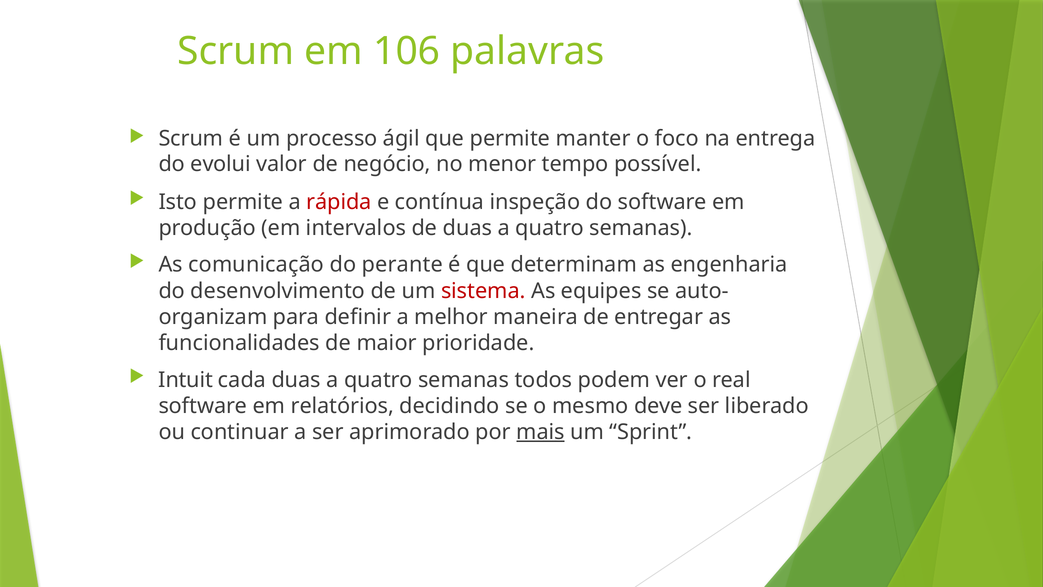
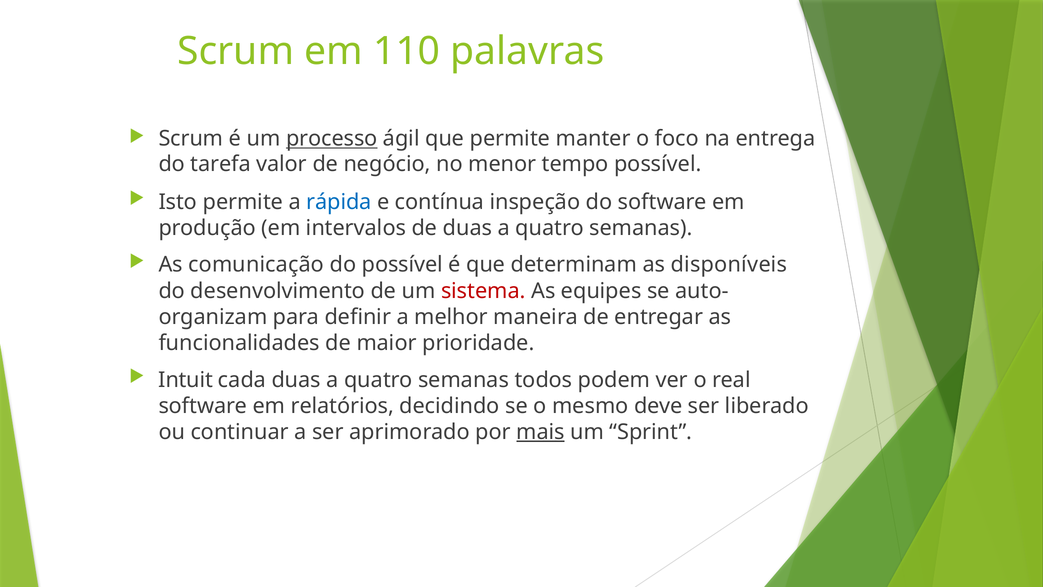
106: 106 -> 110
processo underline: none -> present
evolui: evolui -> tarefa
rápida colour: red -> blue
do perante: perante -> possível
engenharia: engenharia -> disponíveis
